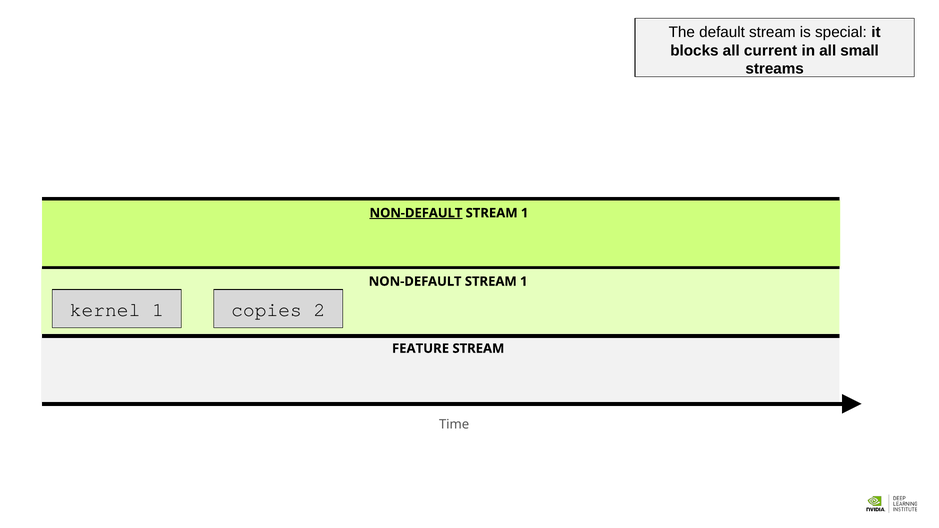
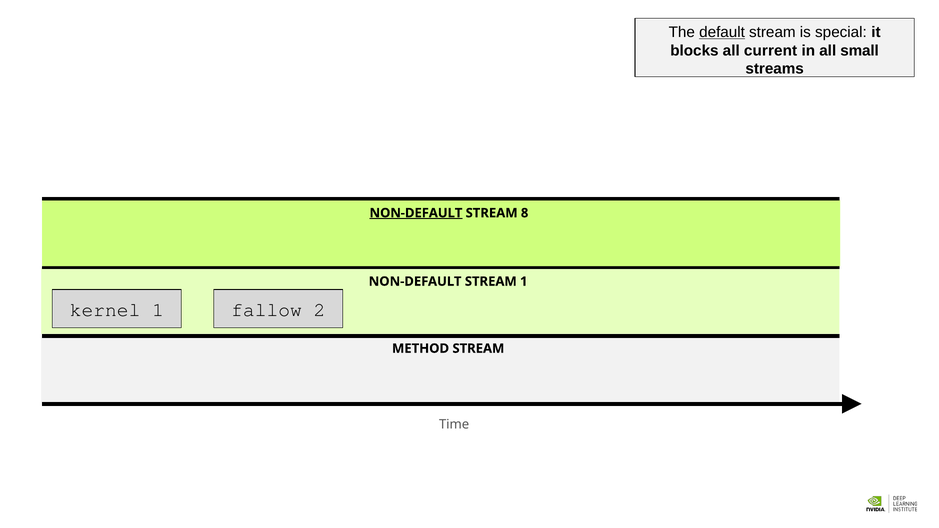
default underline: none -> present
1 at (525, 213): 1 -> 8
copies: copies -> fallow
FEATURE: FEATURE -> METHOD
